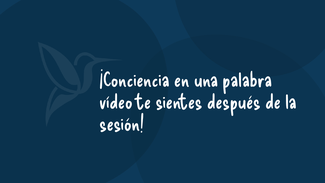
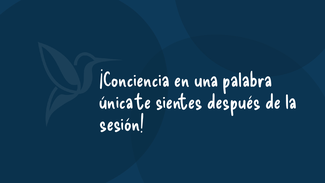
vídeo: vídeo -> única
